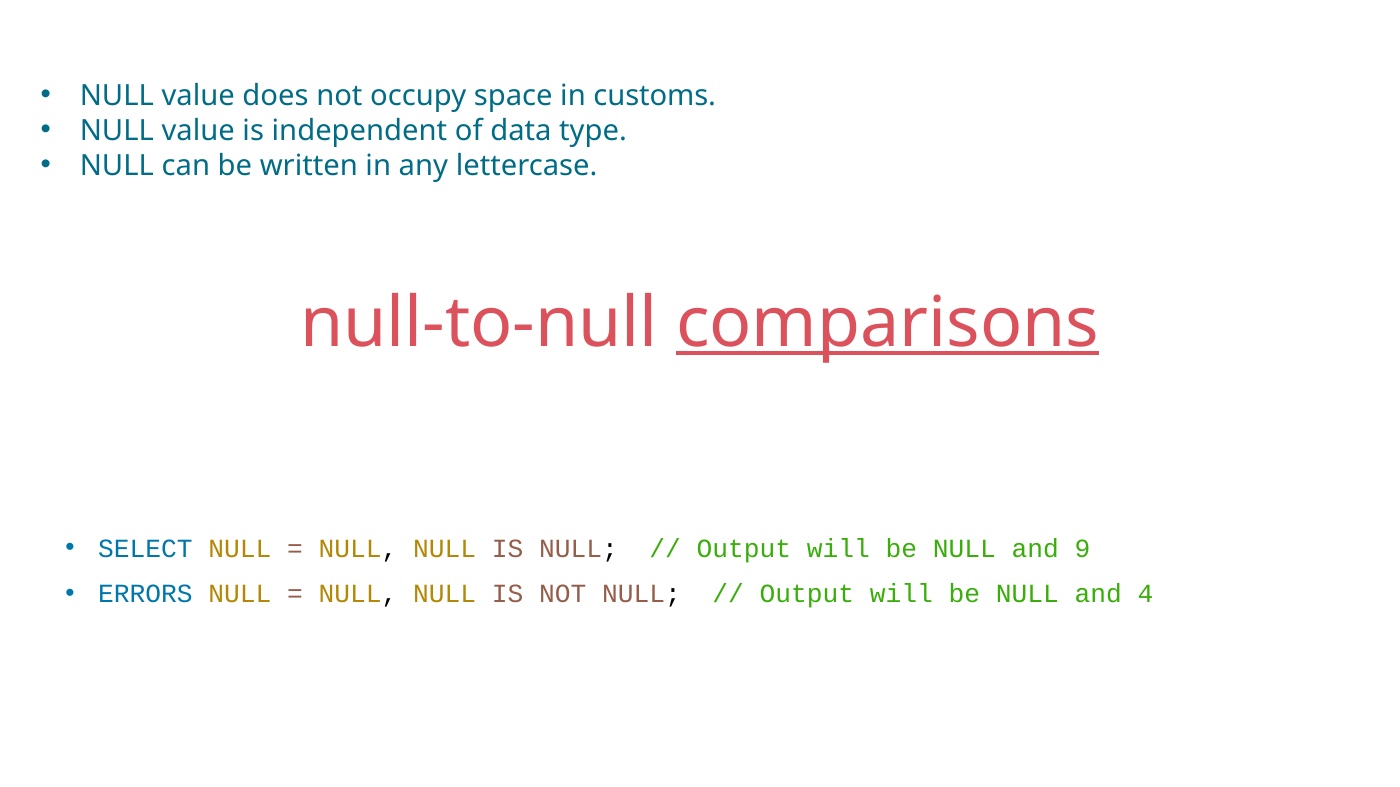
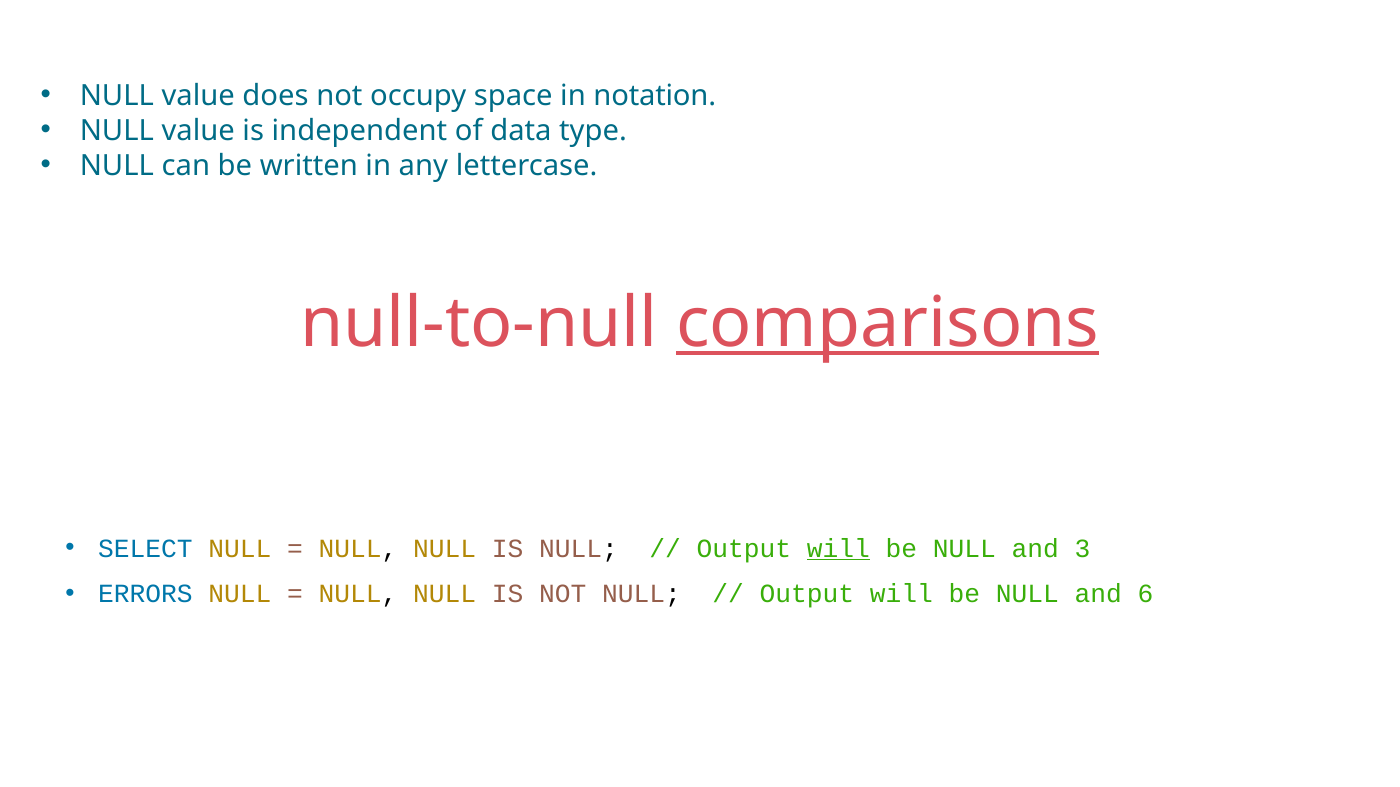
customs: customs -> notation
will at (838, 549) underline: none -> present
9: 9 -> 3
4: 4 -> 6
